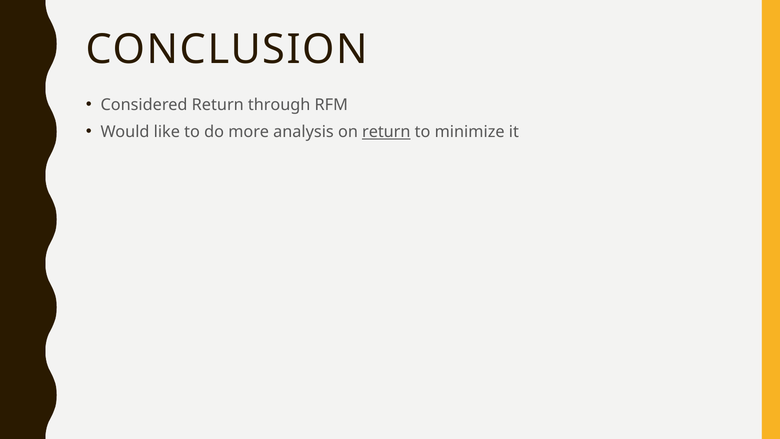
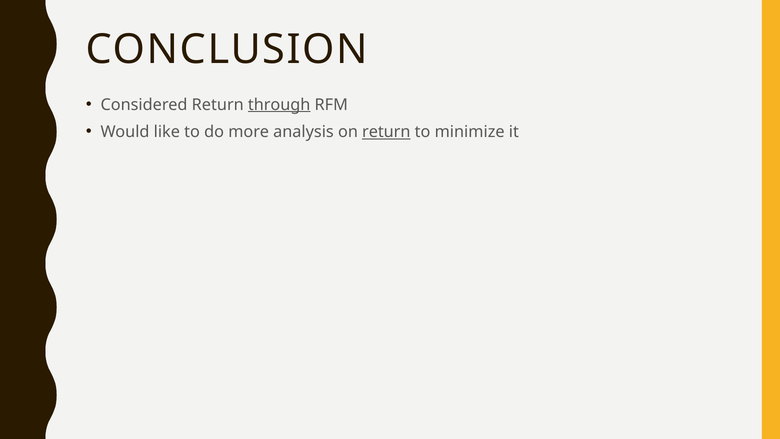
through underline: none -> present
